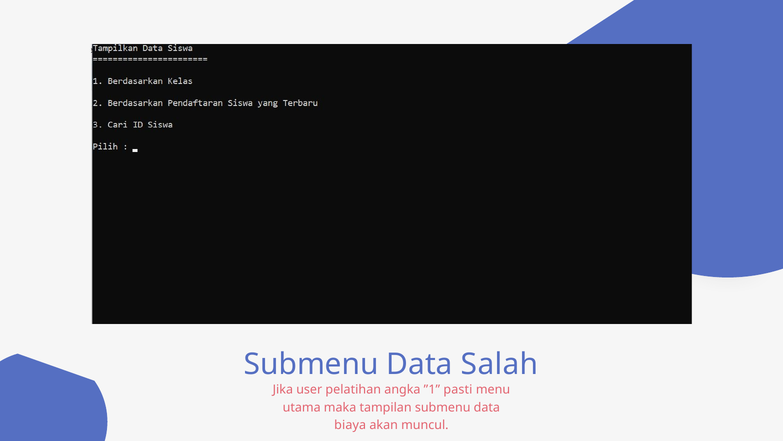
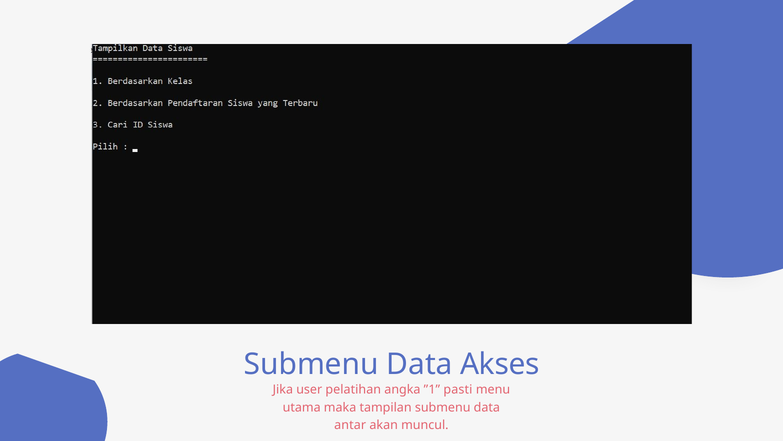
Salah: Salah -> Akses
biaya: biaya -> antar
